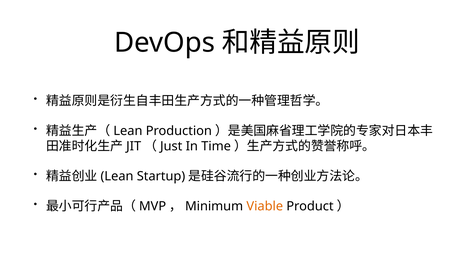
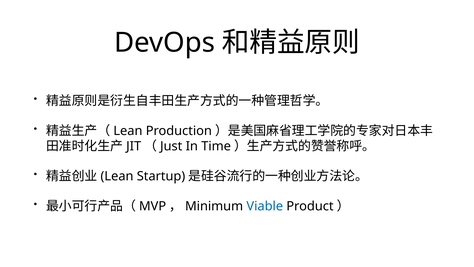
Viable colour: orange -> blue
